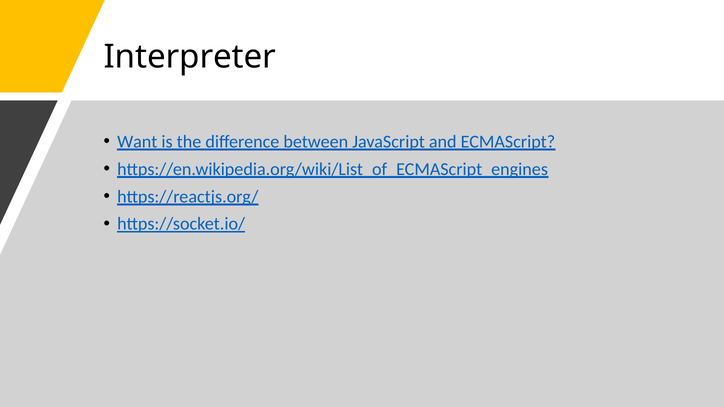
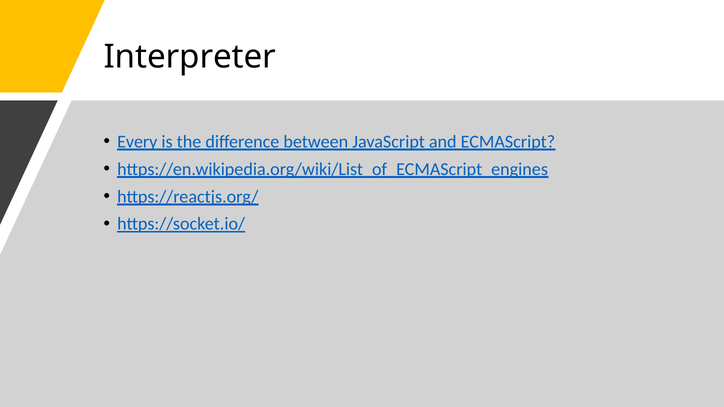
Want: Want -> Every
